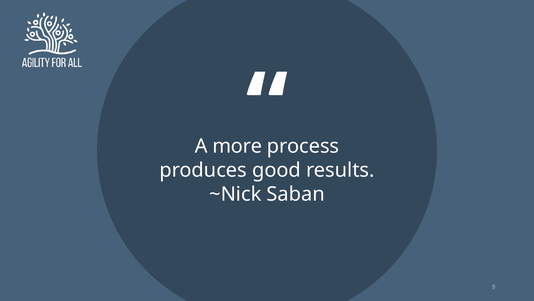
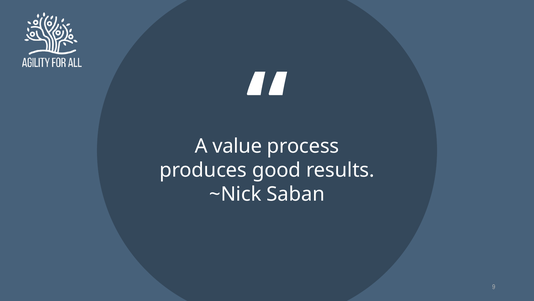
more: more -> value
